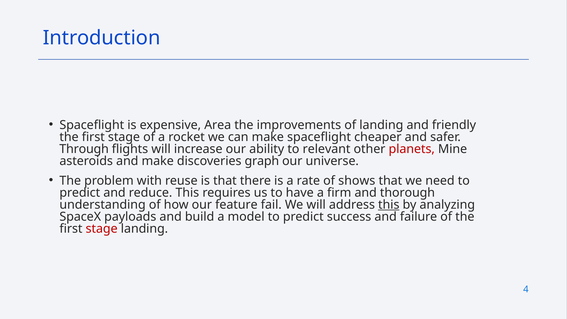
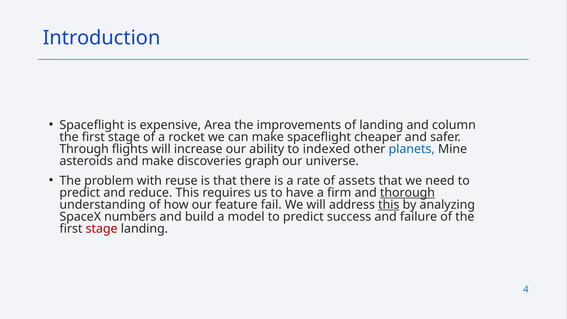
friendly: friendly -> column
relevant: relevant -> indexed
planets colour: red -> blue
shows: shows -> assets
thorough underline: none -> present
payloads: payloads -> numbers
